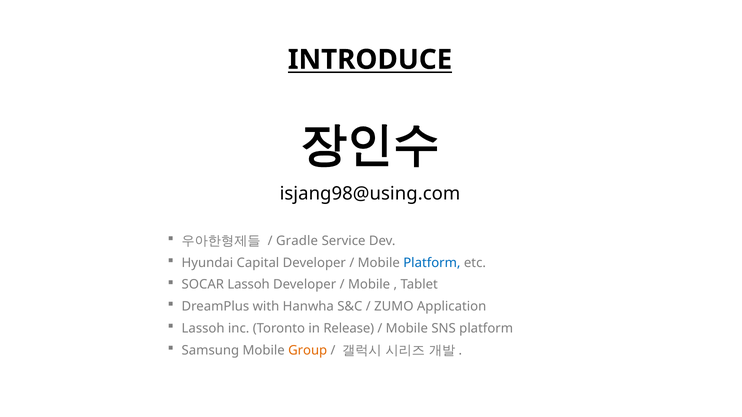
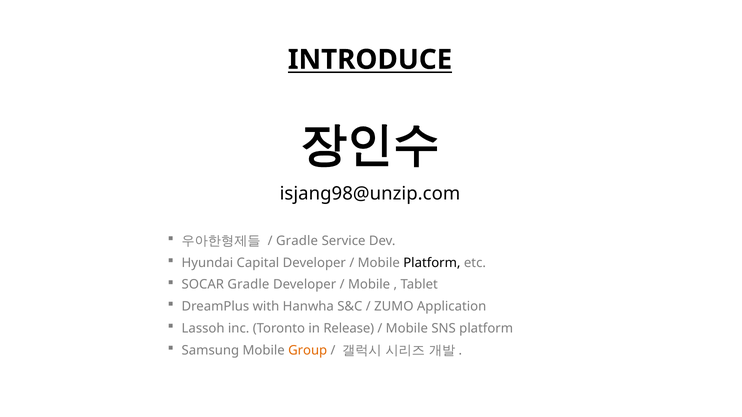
isjang98@using.com: isjang98@using.com -> isjang98@unzip.com
Platform at (432, 263) colour: blue -> black
SOCAR Lassoh: Lassoh -> Gradle
